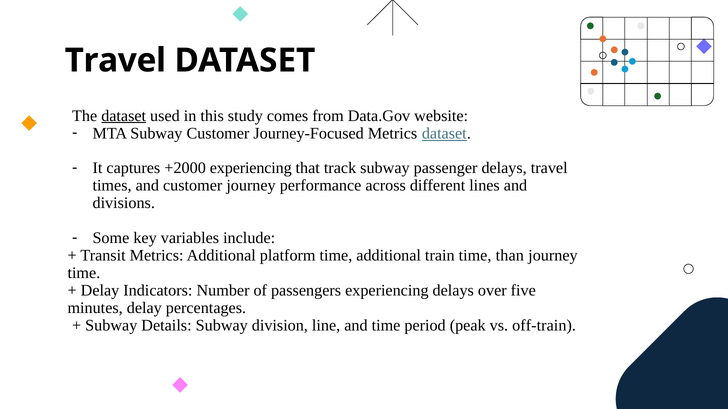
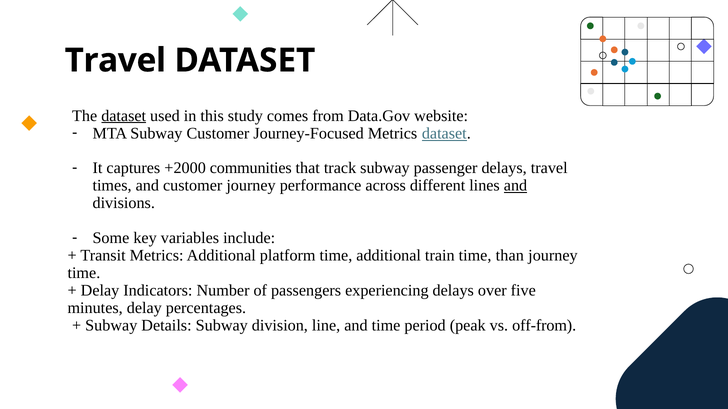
+2000 experiencing: experiencing -> communities
and at (516, 186) underline: none -> present
off-train: off-train -> off-from
